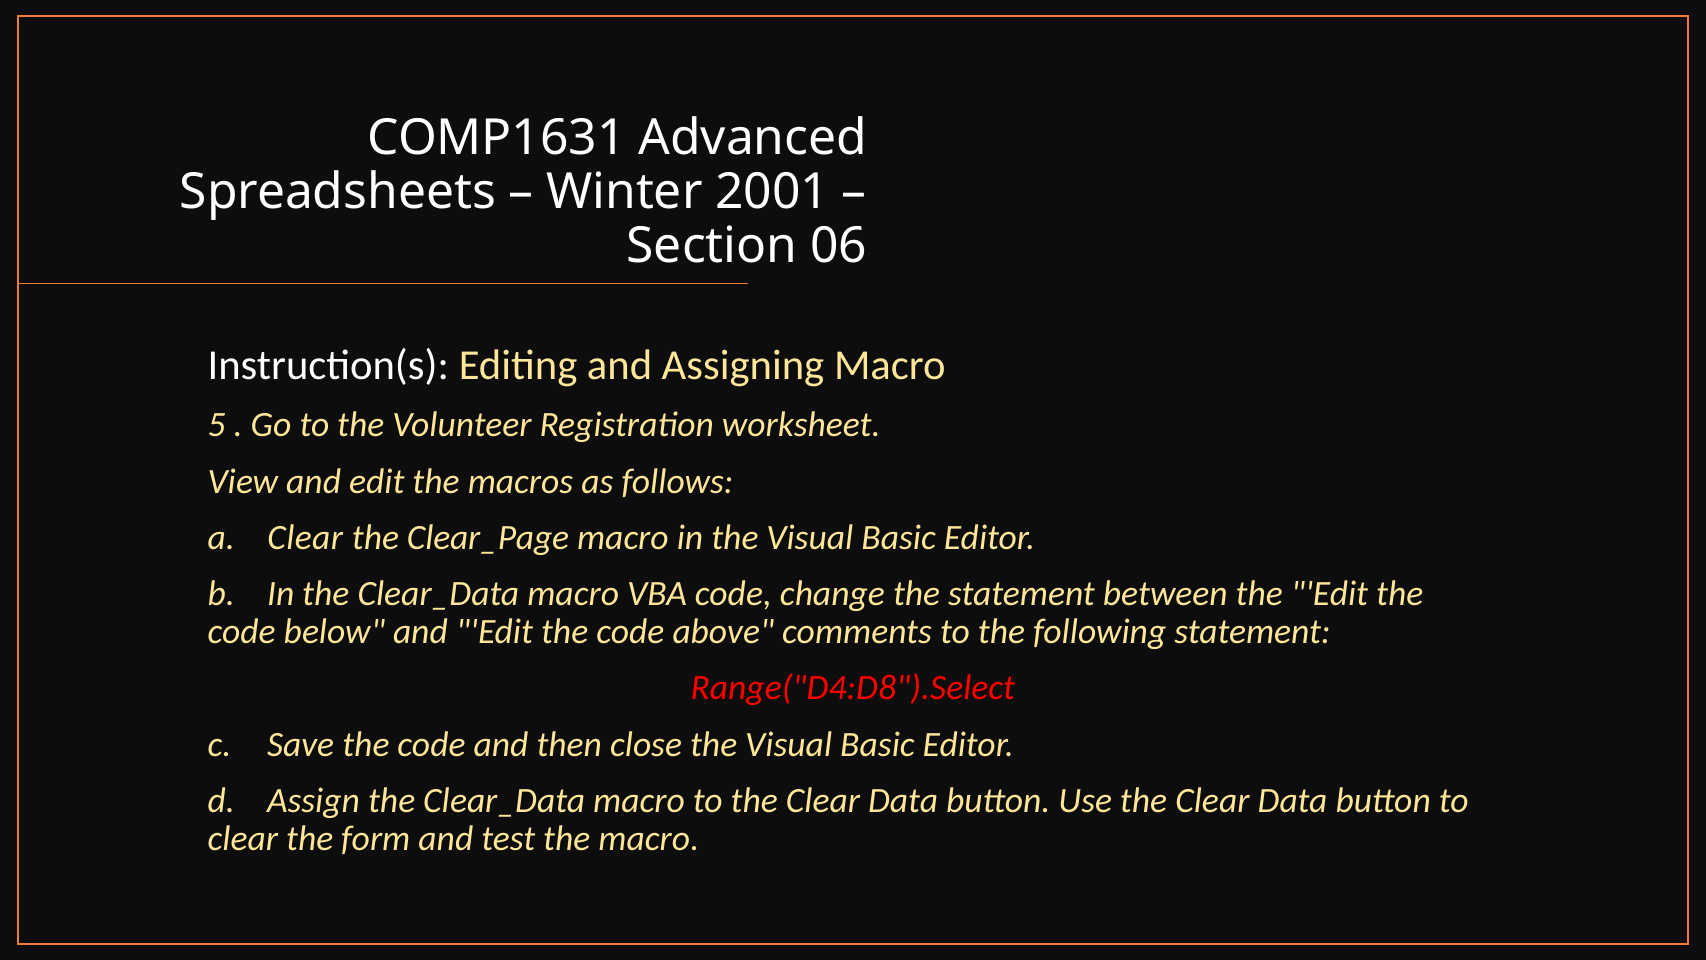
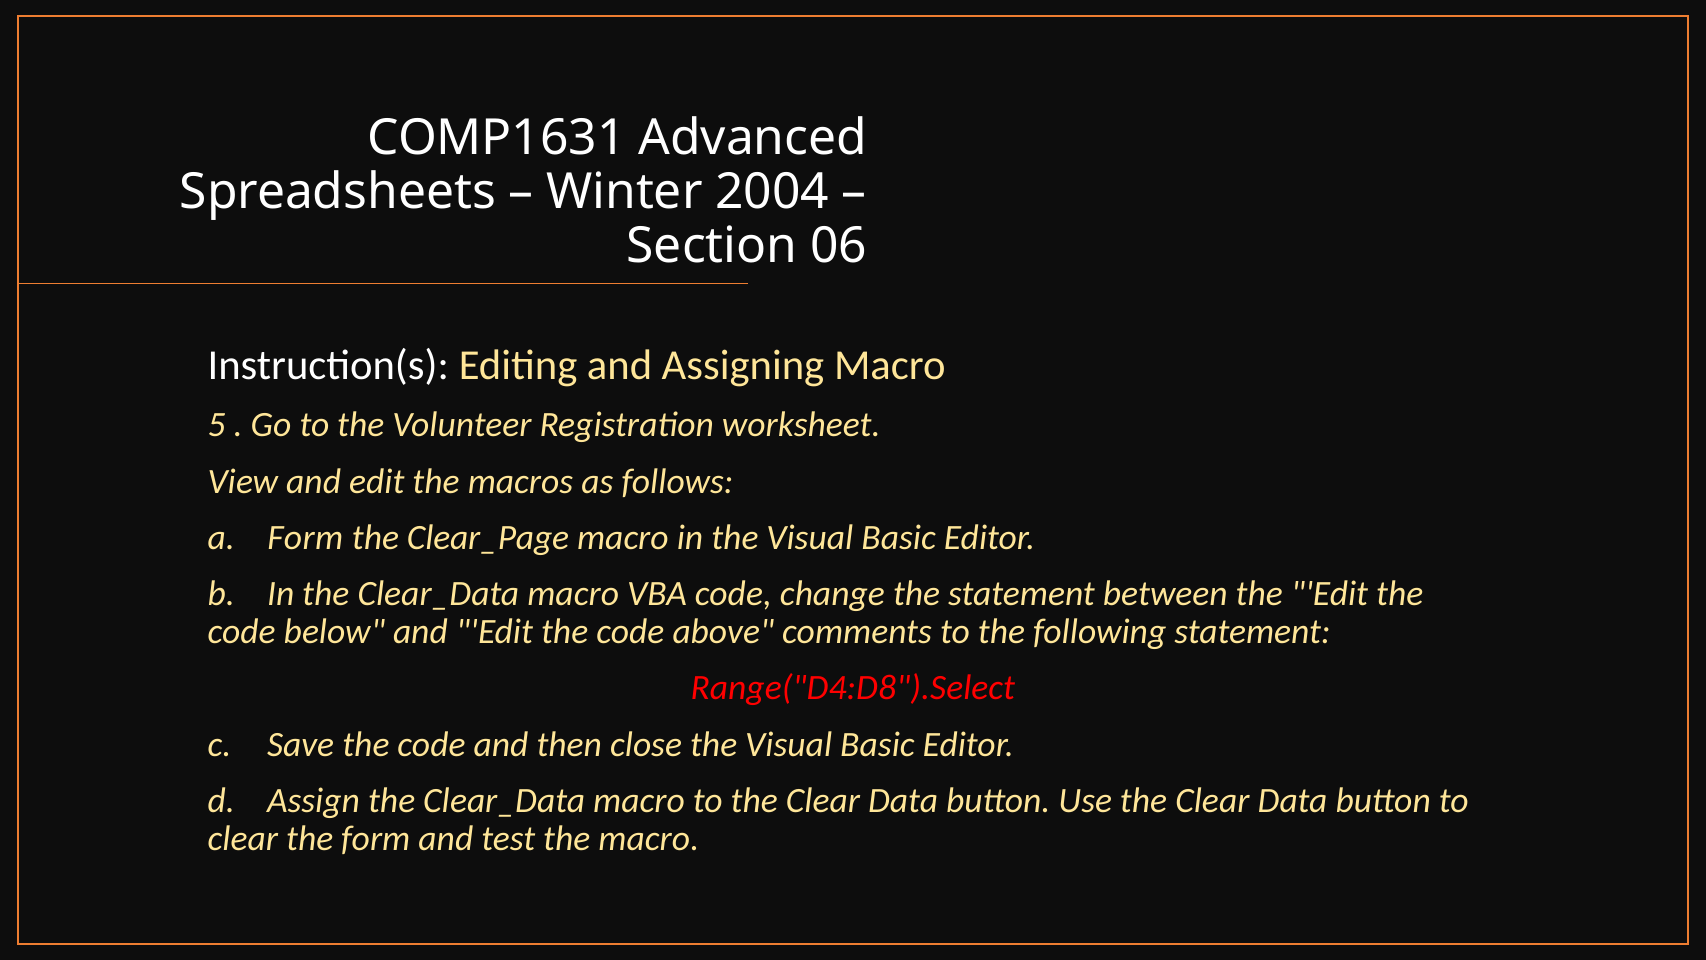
2001: 2001 -> 2004
a Clear: Clear -> Form
